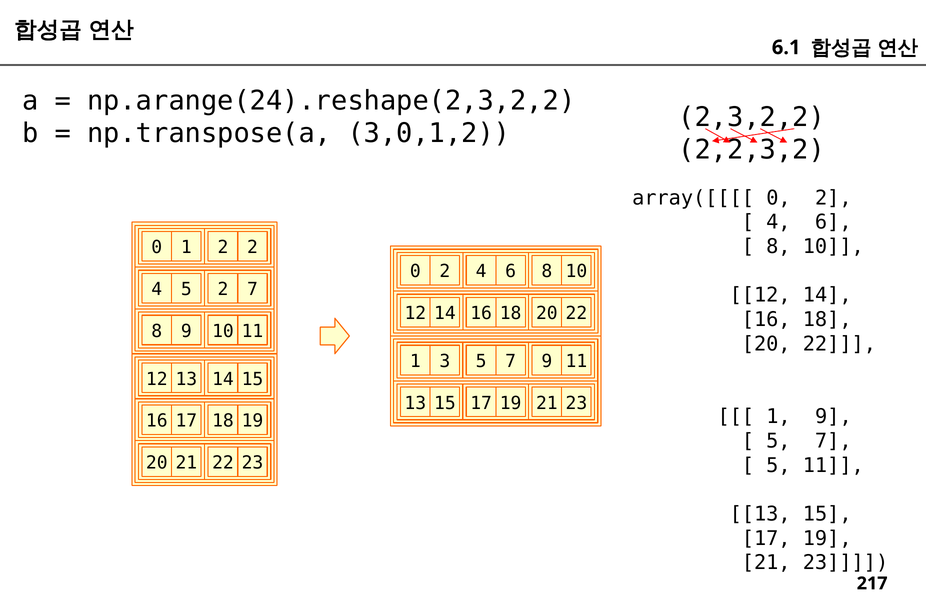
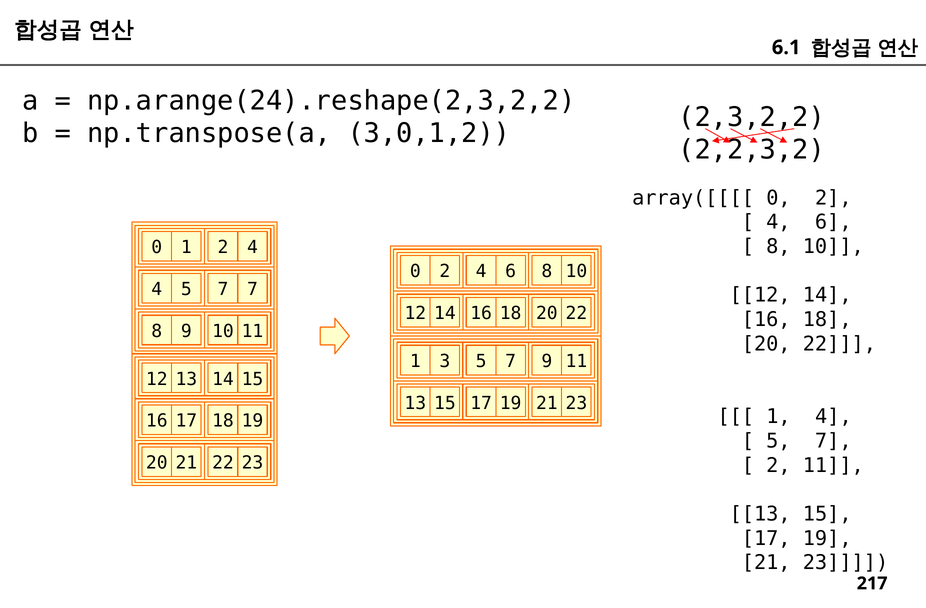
2 2: 2 -> 4
4 5 2: 2 -> 7
1 9: 9 -> 4
5 at (778, 466): 5 -> 2
